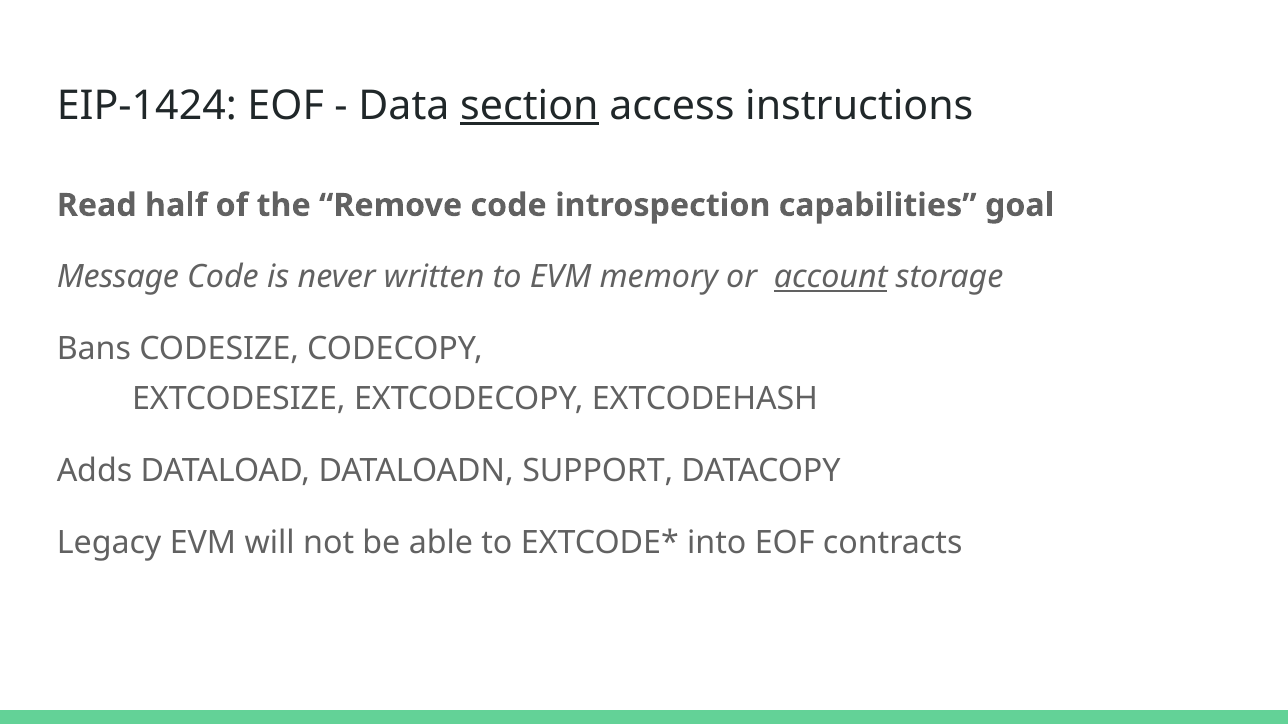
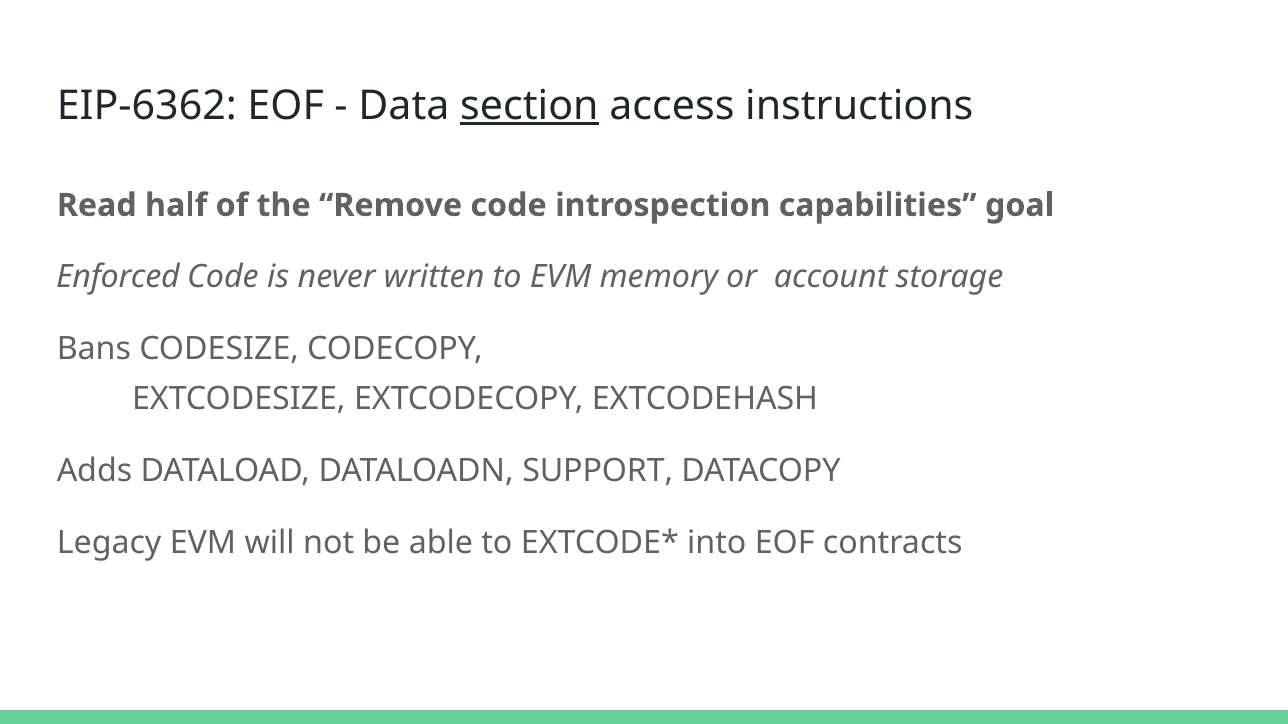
EIP-1424: EIP-1424 -> EIP-6362
Message: Message -> Enforced
account underline: present -> none
